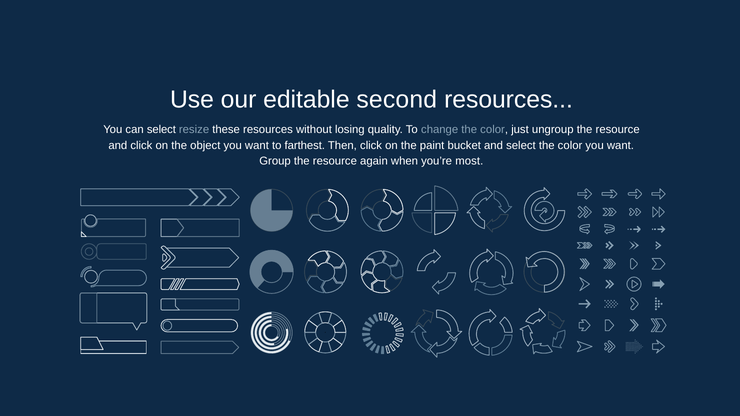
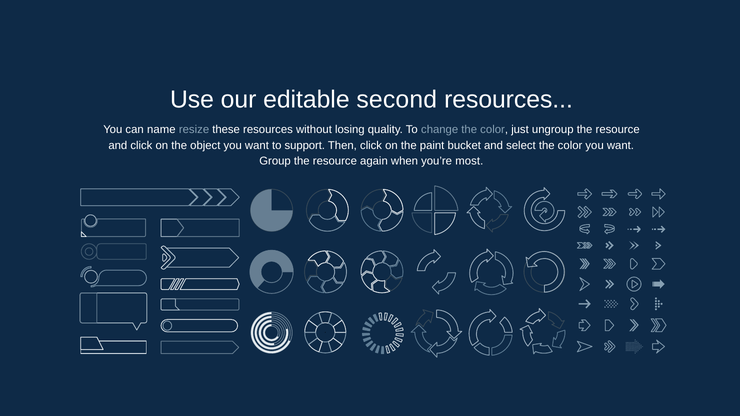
can select: select -> name
farthest: farthest -> support
